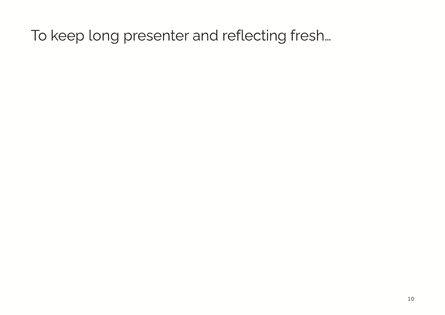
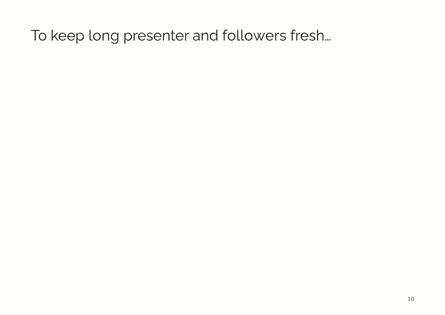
reflecting: reflecting -> followers
